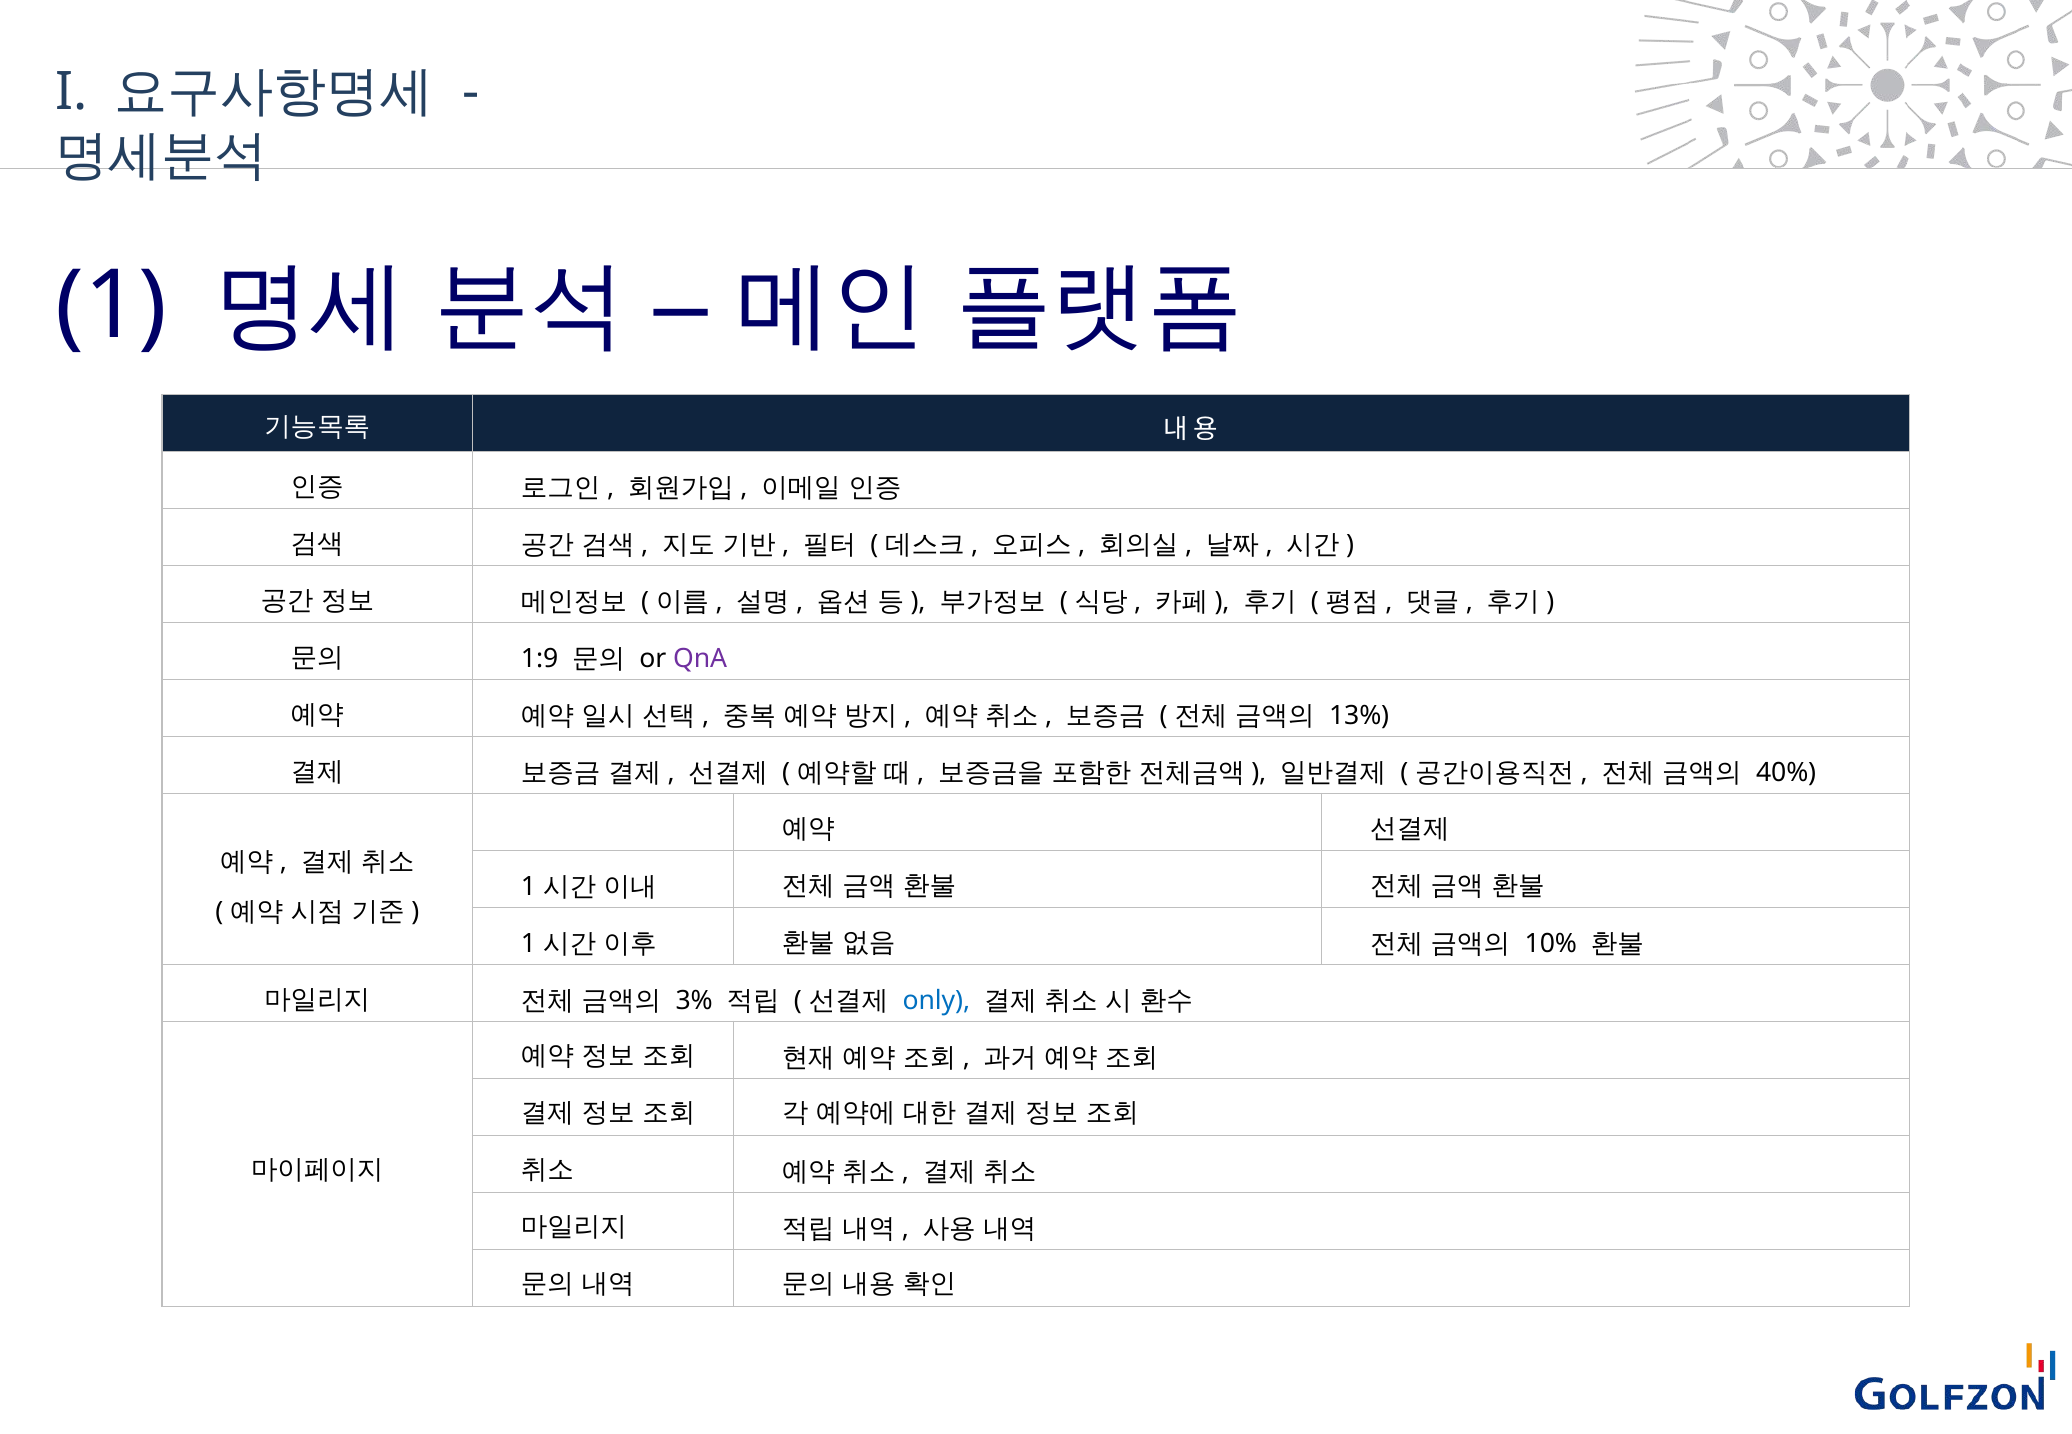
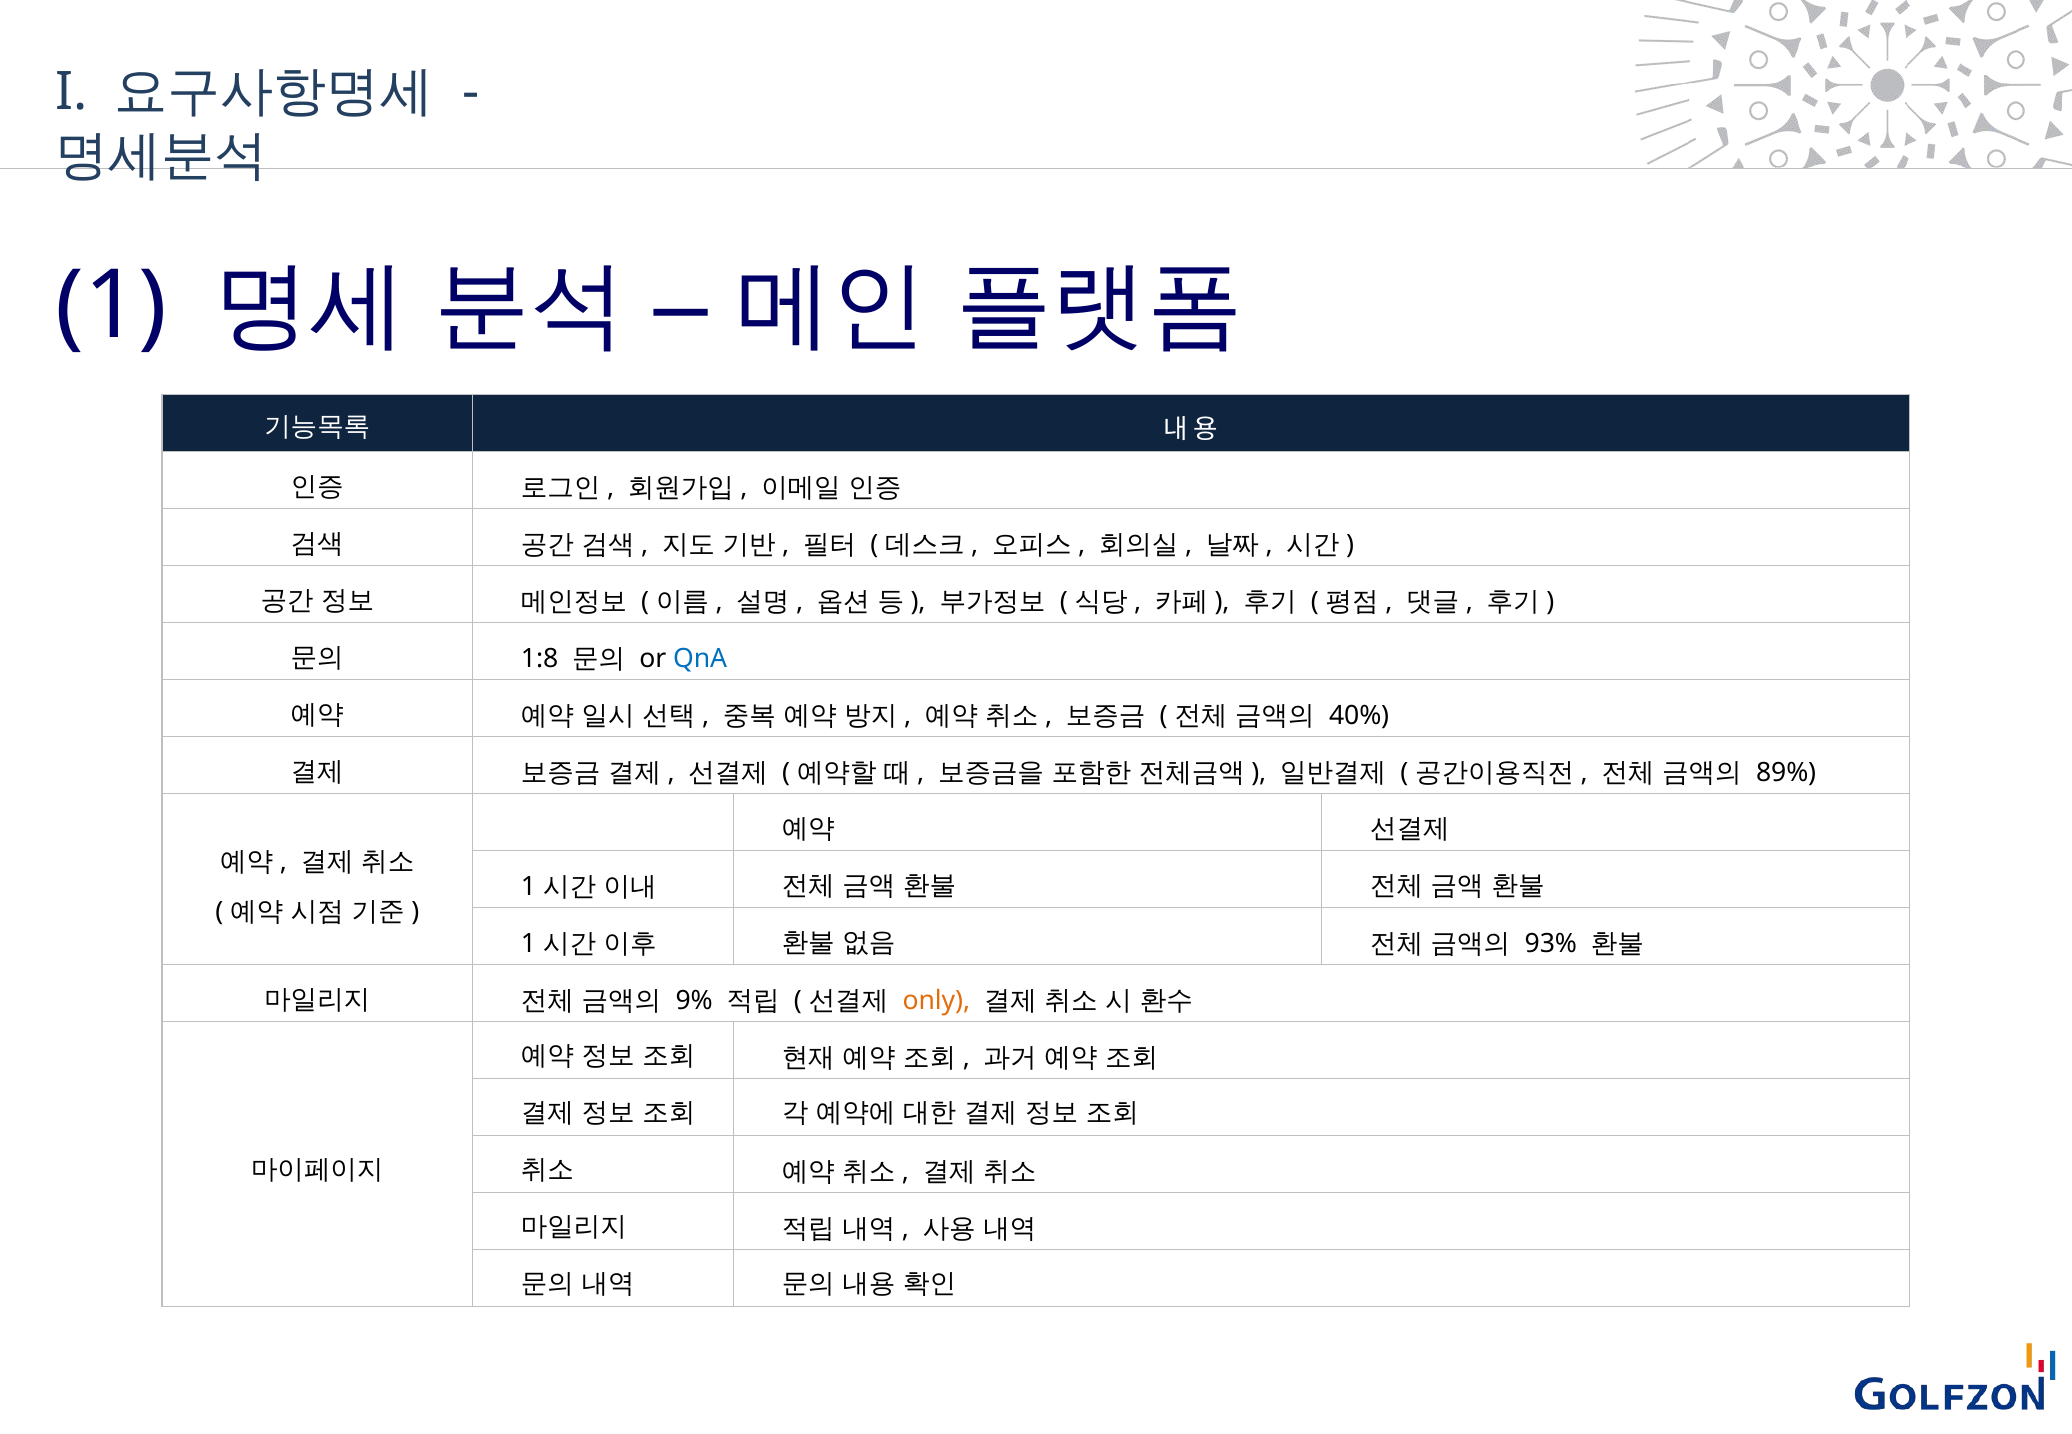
1:9: 1:9 -> 1:8
QnA colour: purple -> blue
13%: 13% -> 40%
40%: 40% -> 89%
10%: 10% -> 93%
3%: 3% -> 9%
only colour: blue -> orange
